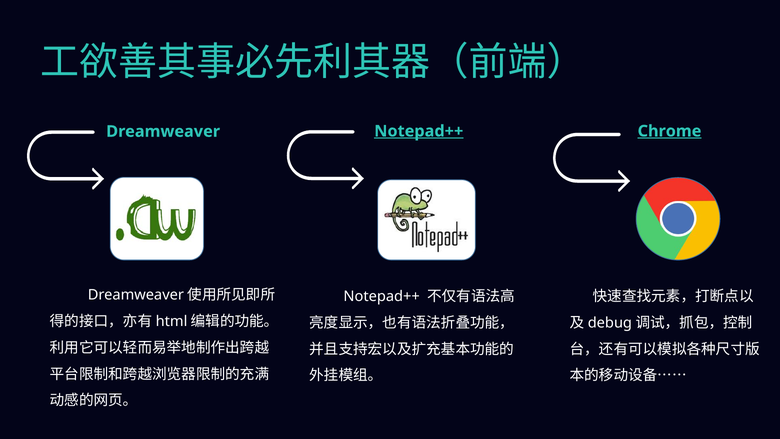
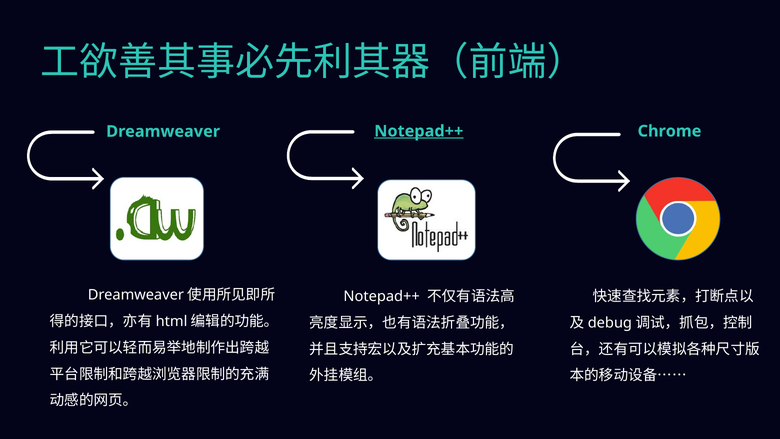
Chrome underline: present -> none
